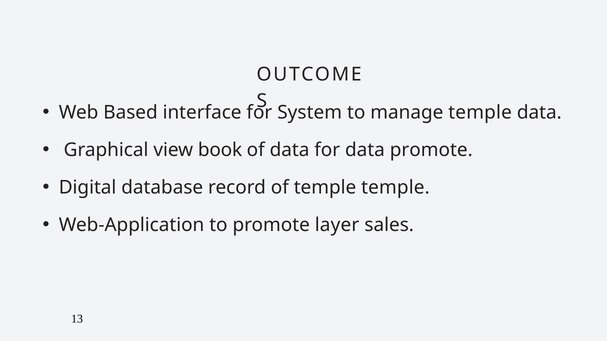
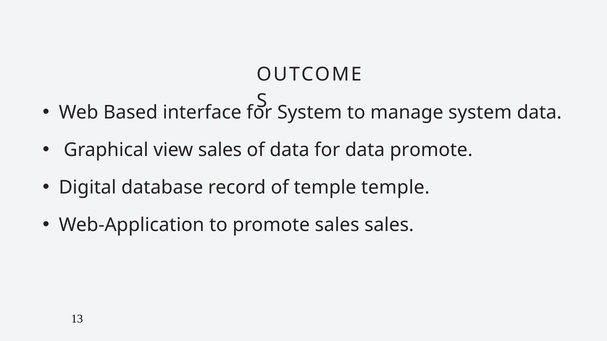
manage temple: temple -> system
view book: book -> sales
promote layer: layer -> sales
